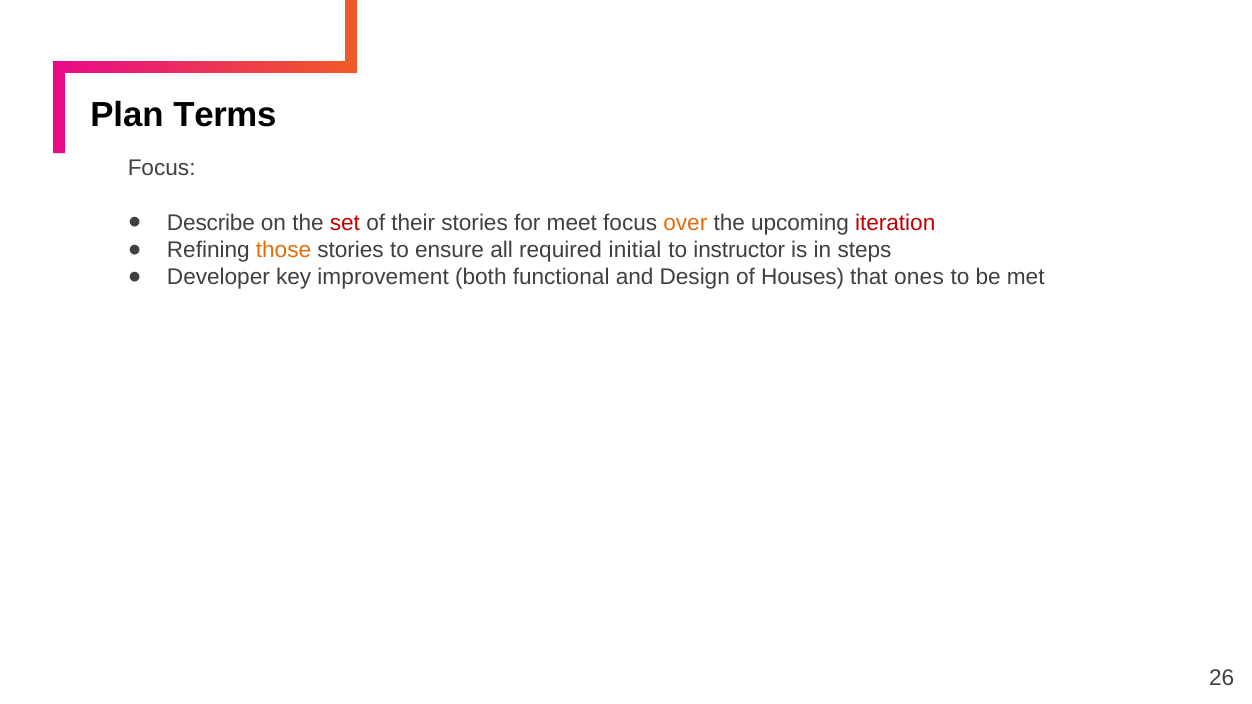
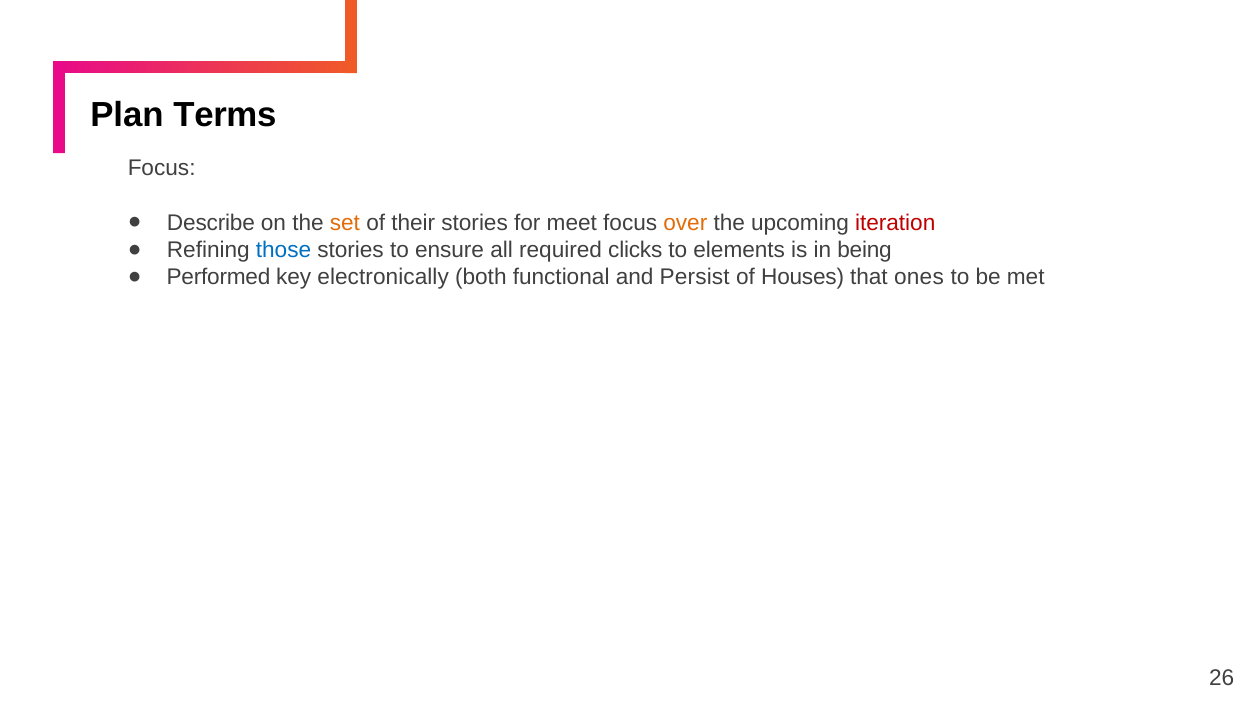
set colour: red -> orange
those colour: orange -> blue
initial: initial -> clicks
instructor: instructor -> elements
steps: steps -> being
Developer: Developer -> Performed
improvement: improvement -> electronically
Design: Design -> Persist
